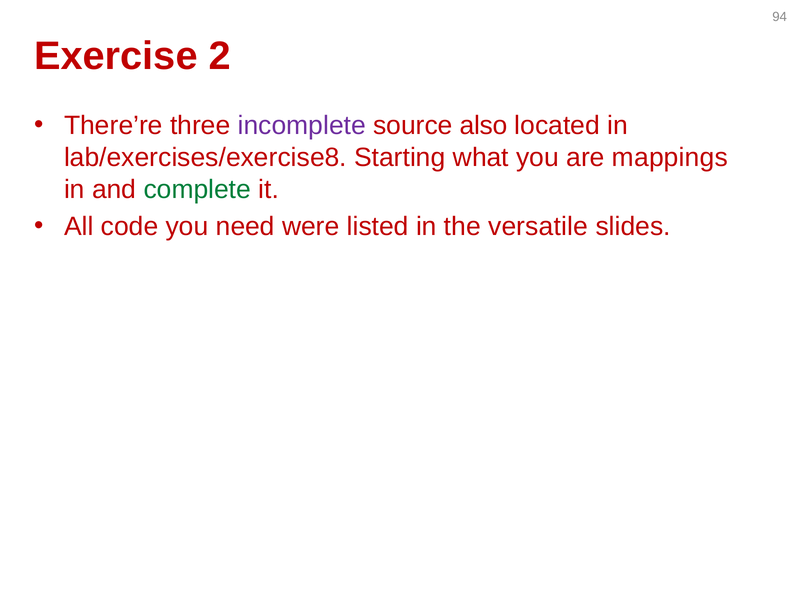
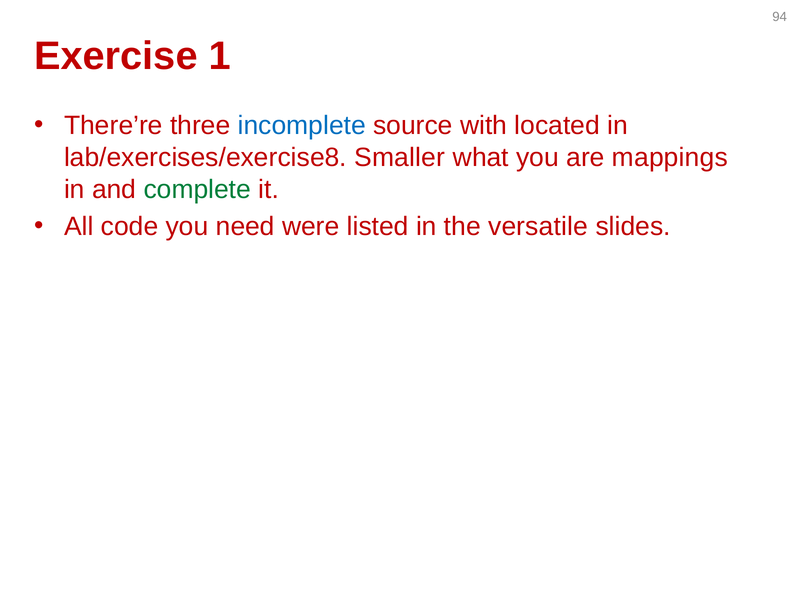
2: 2 -> 1
incomplete colour: purple -> blue
also: also -> with
Starting: Starting -> Smaller
